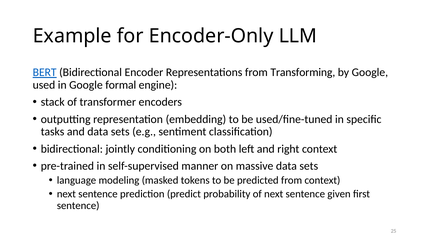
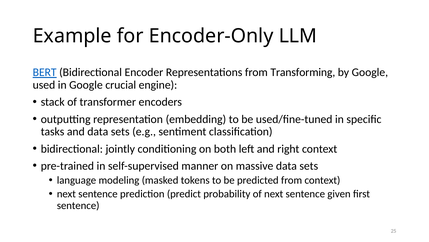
formal: formal -> crucial
